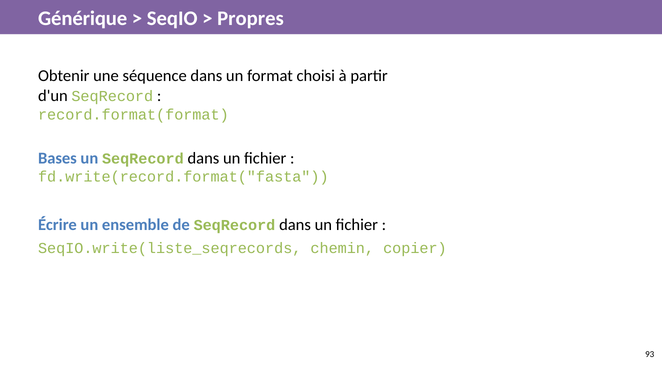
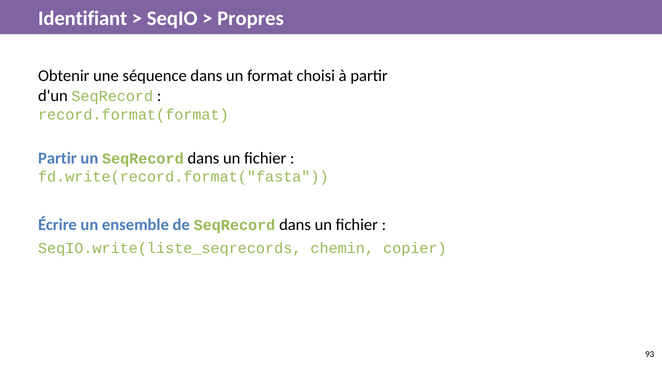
Générique: Générique -> Identifiant
Bases at (57, 158): Bases -> Partir
